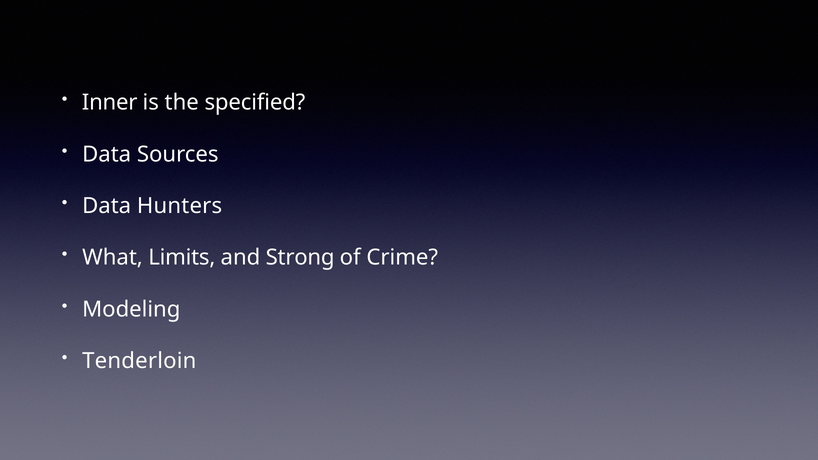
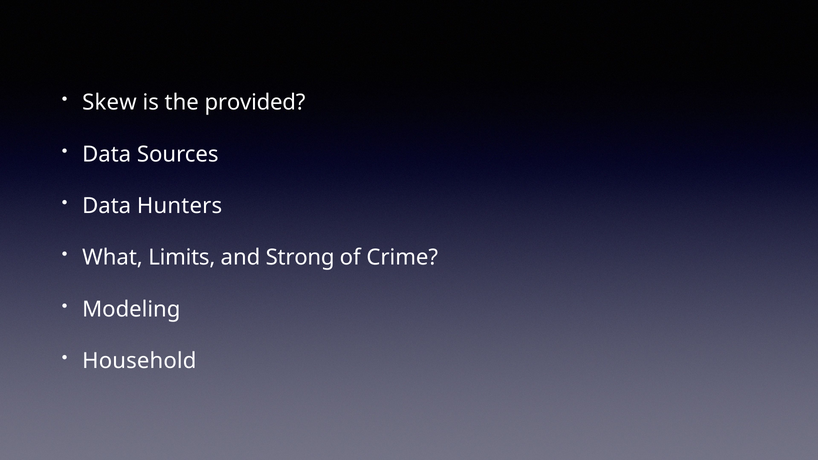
Inner: Inner -> Skew
specified: specified -> provided
Tenderloin: Tenderloin -> Household
